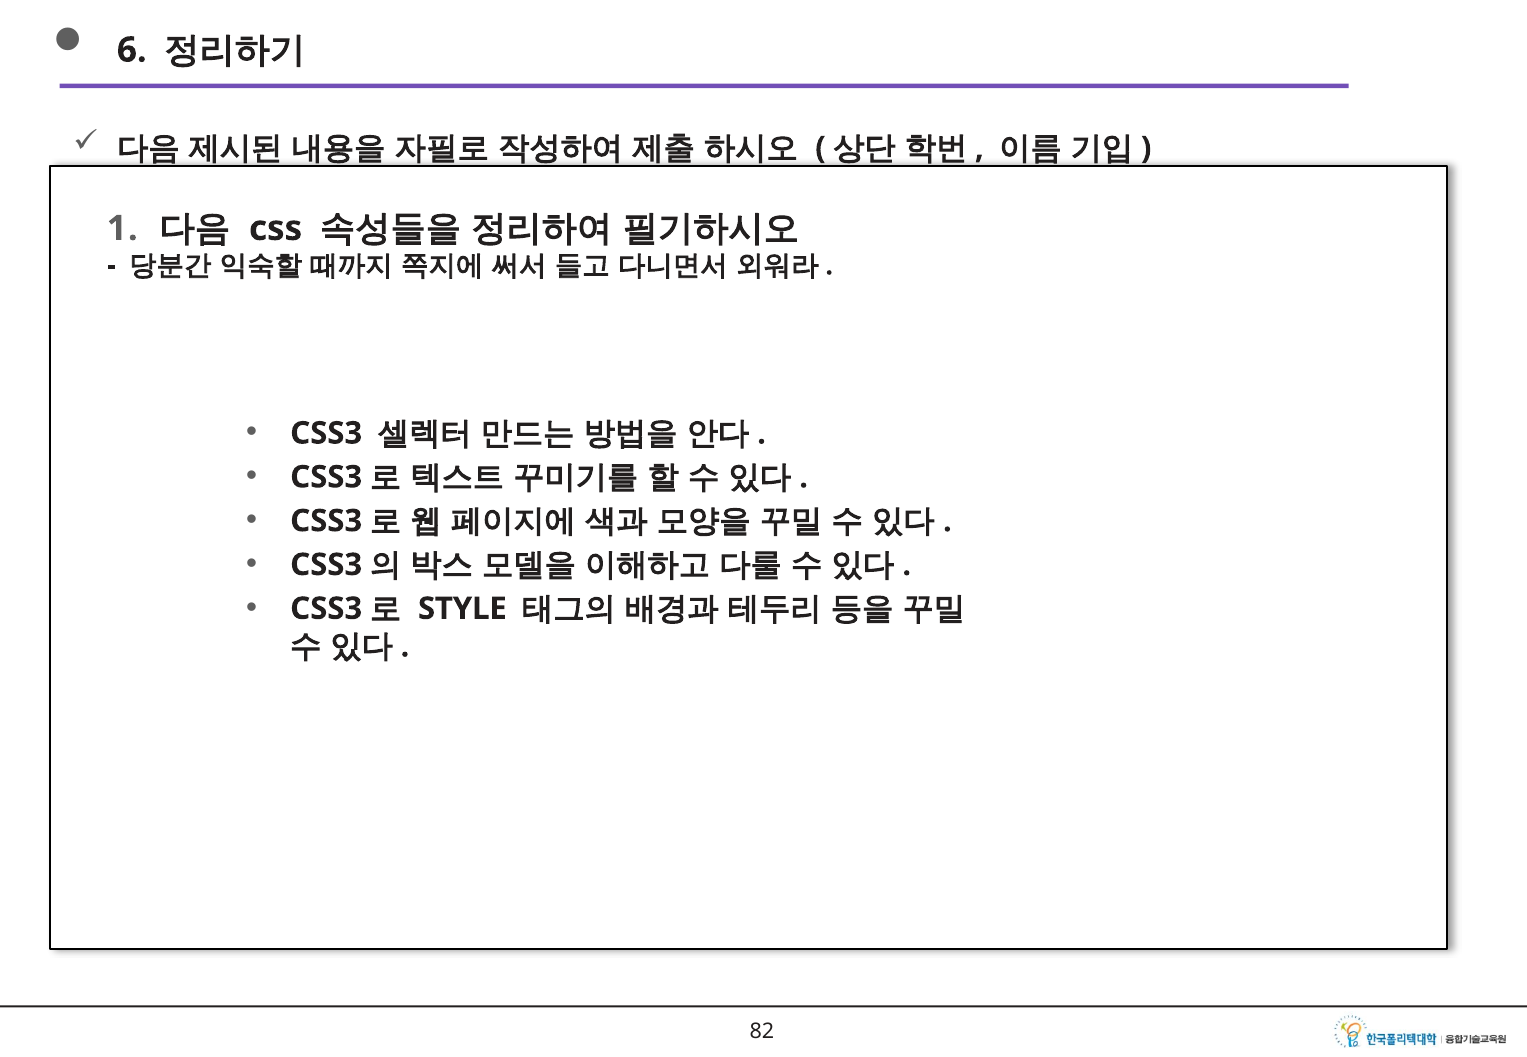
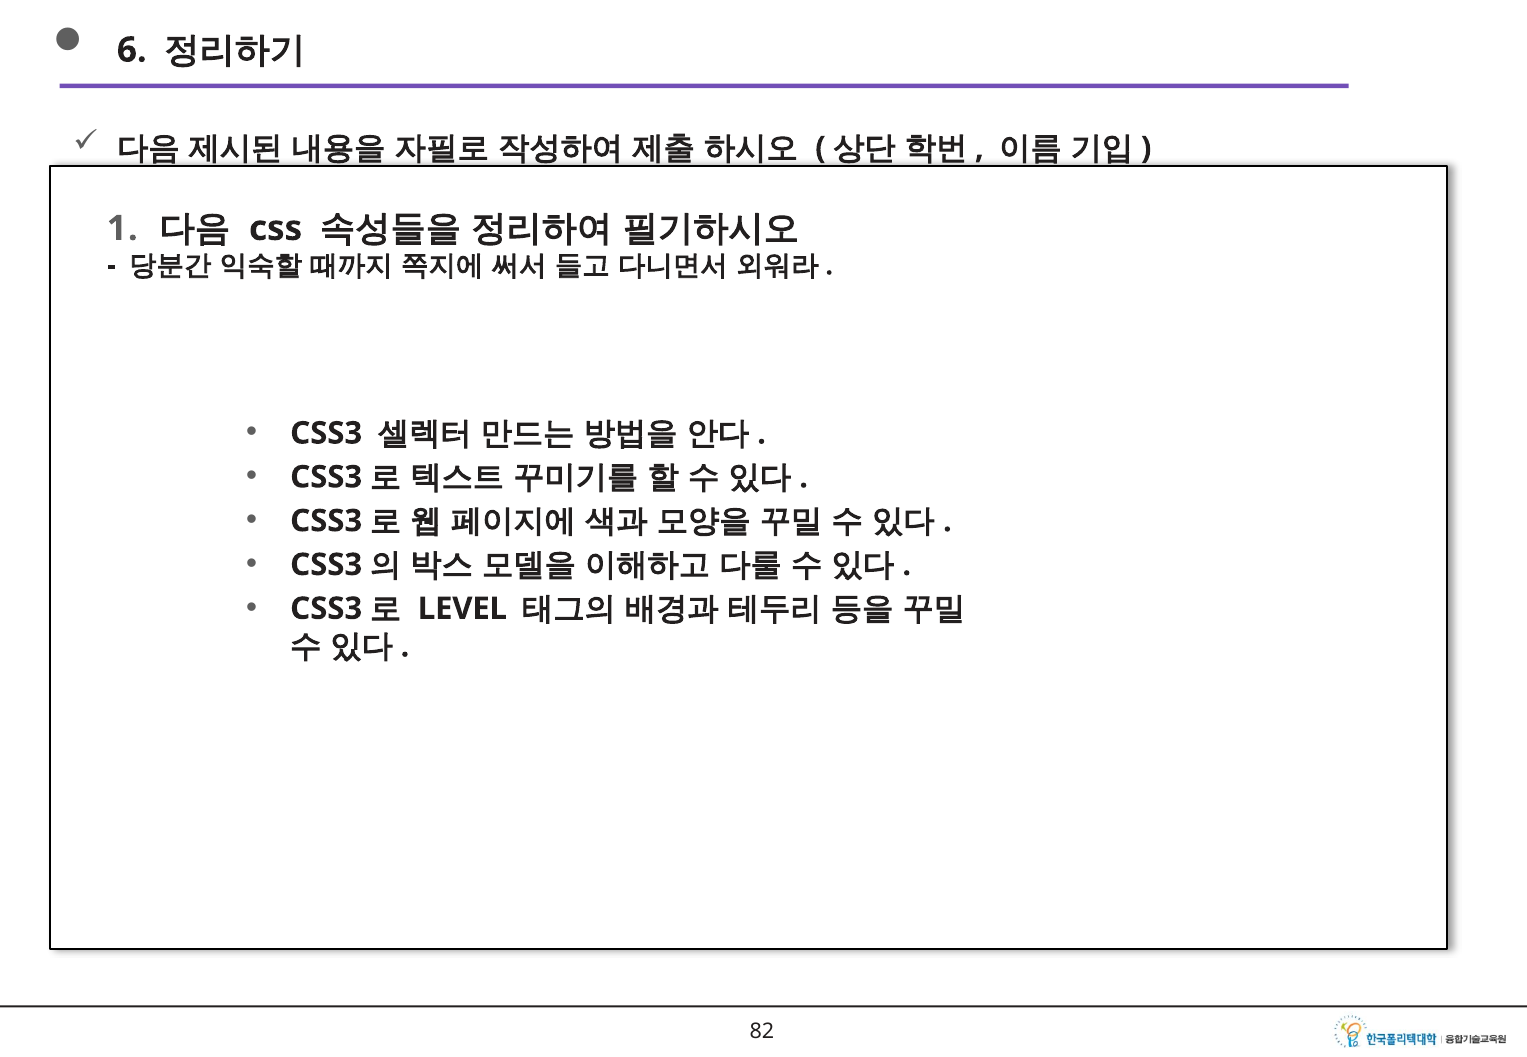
STYLE: STYLE -> LEVEL
